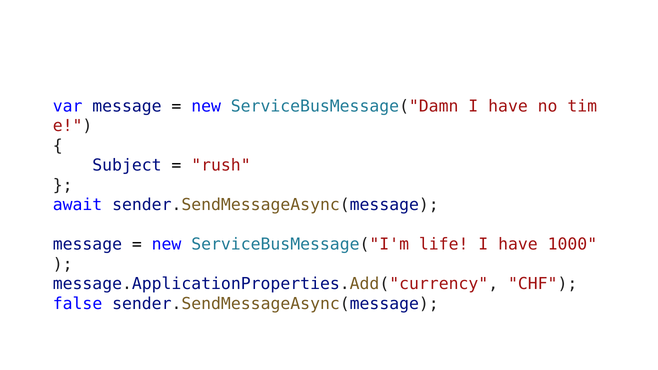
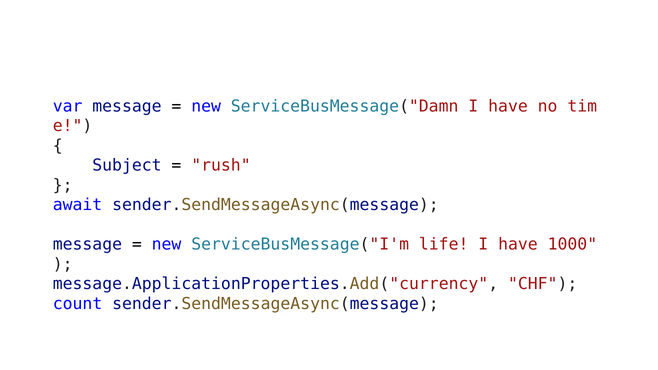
false: false -> count
